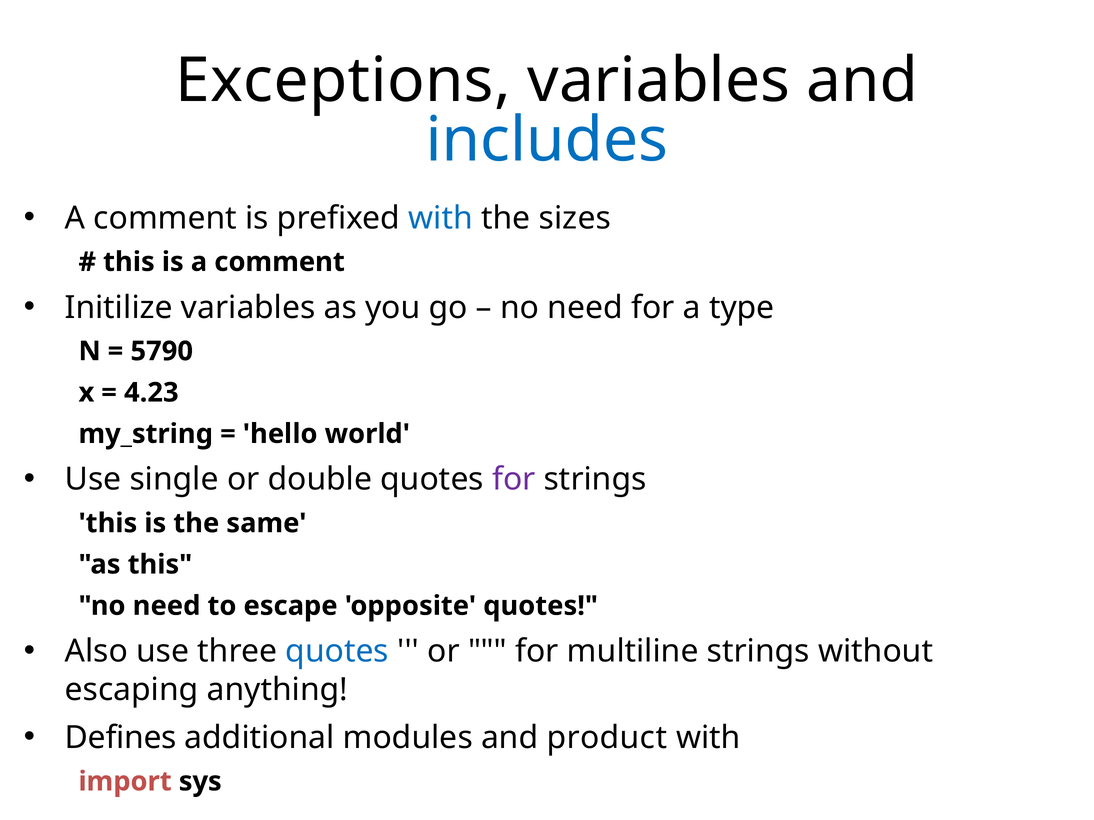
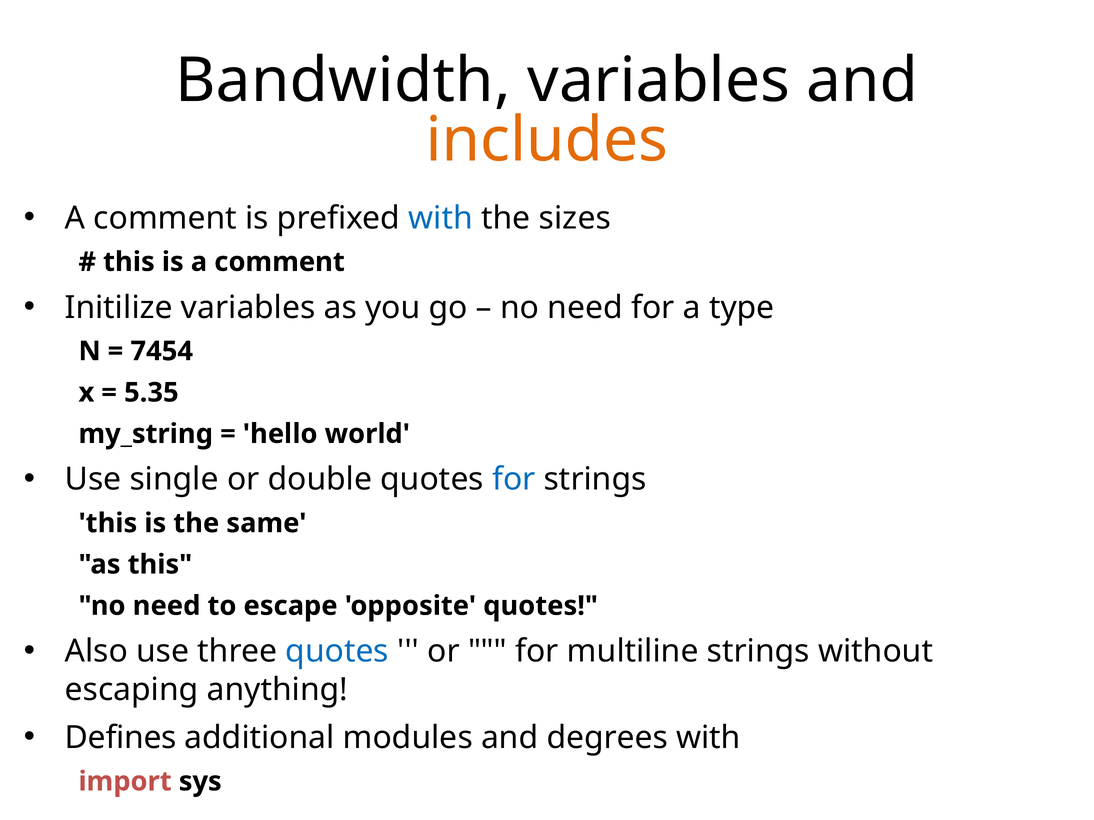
Exceptions: Exceptions -> Bandwidth
includes colour: blue -> orange
5790: 5790 -> 7454
4.23: 4.23 -> 5.35
for at (514, 480) colour: purple -> blue
product: product -> degrees
